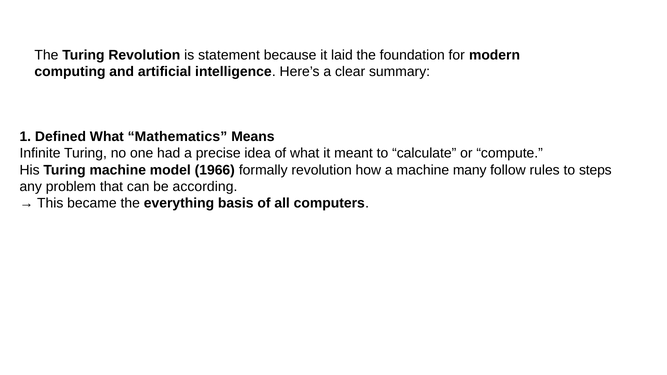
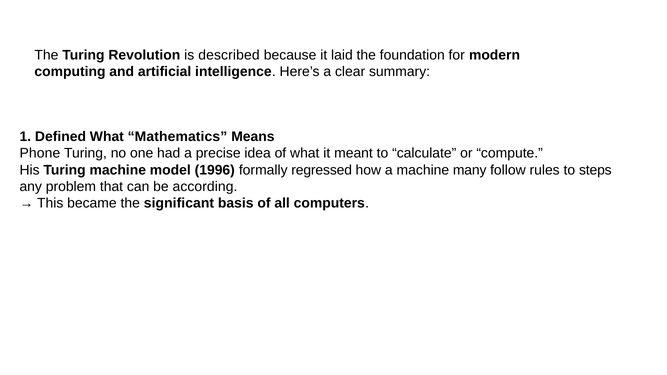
statement: statement -> described
Infinite: Infinite -> Phone
1966: 1966 -> 1996
formally revolution: revolution -> regressed
everything: everything -> significant
